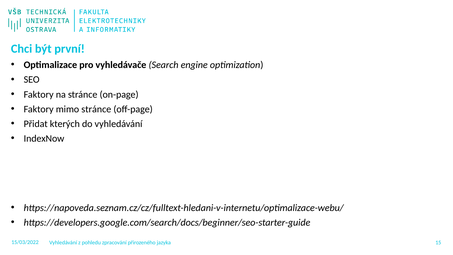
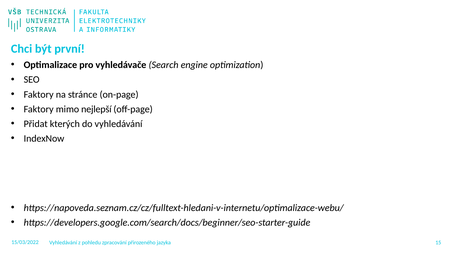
mimo stránce: stránce -> nejlepší
